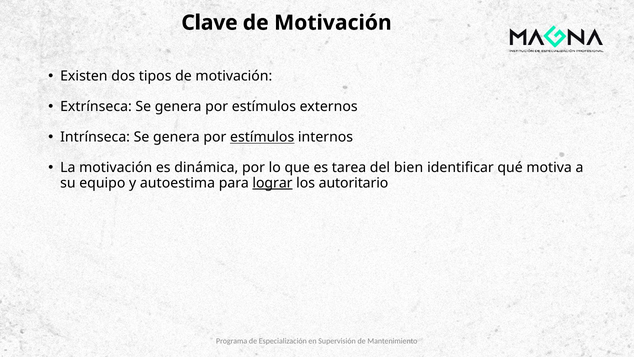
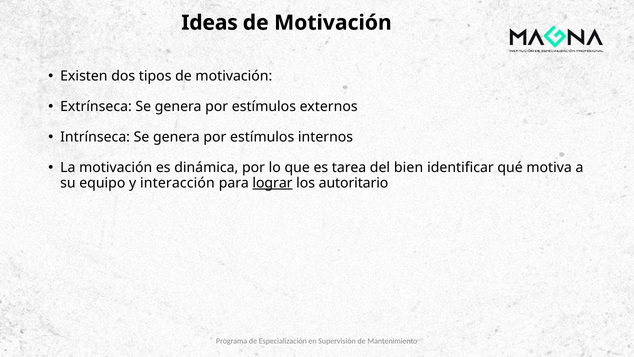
Clave: Clave -> Ideas
estímulos at (262, 137) underline: present -> none
autoestima: autoestima -> interacción
